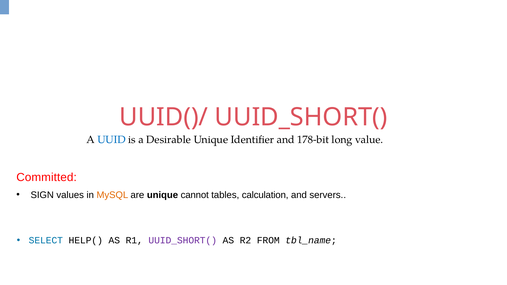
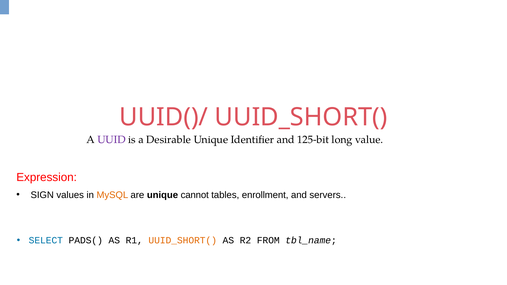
UUID colour: blue -> purple
178-bit: 178-bit -> 125-bit
Committed: Committed -> Expression
calculation: calculation -> enrollment
HELP(: HELP( -> PADS(
UUID_SHORT( at (183, 241) colour: purple -> orange
